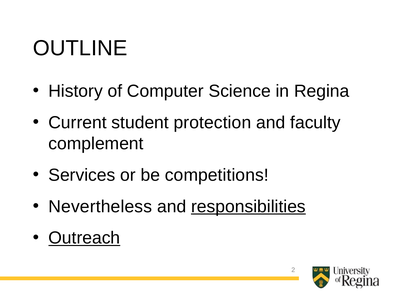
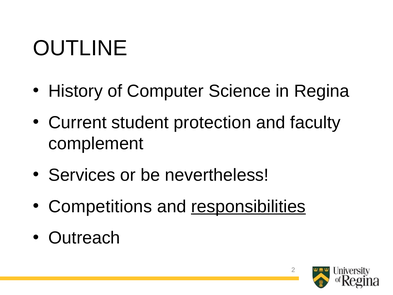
competitions: competitions -> nevertheless
Nevertheless: Nevertheless -> Competitions
Outreach underline: present -> none
